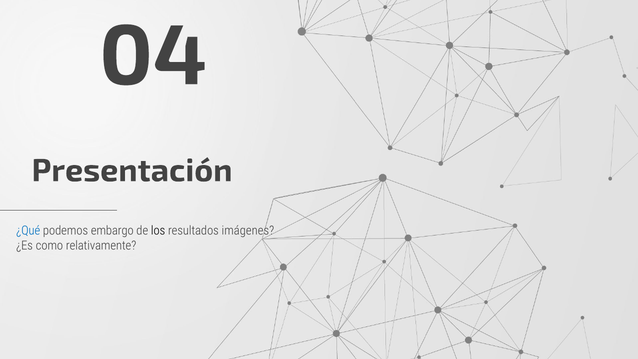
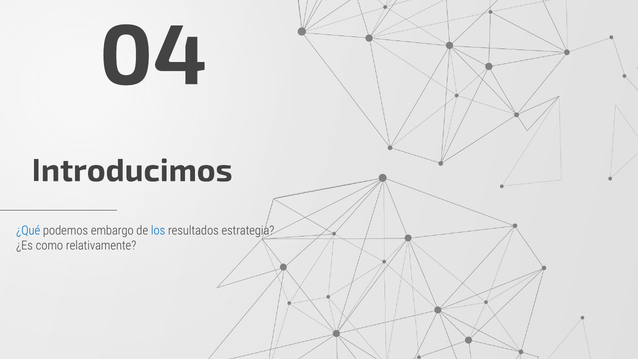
Presentación: Presentación -> Introducimos
los colour: black -> blue
imágenes: imágenes -> estrategia
